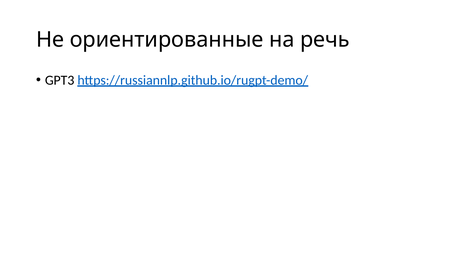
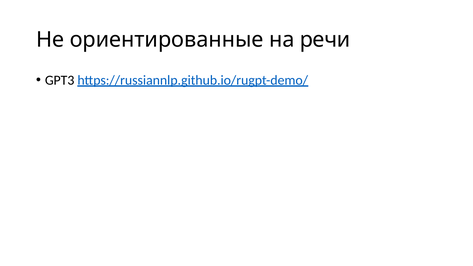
речь: речь -> речи
